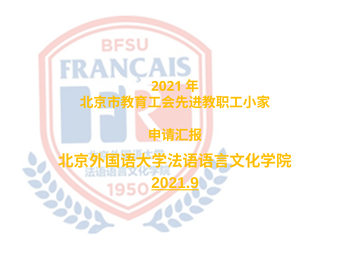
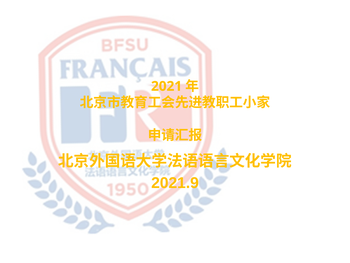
2021.9 underline: present -> none
